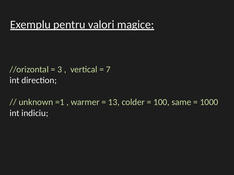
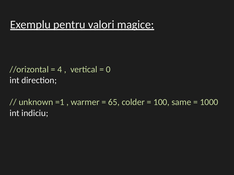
3: 3 -> 4
7: 7 -> 0
13: 13 -> 65
